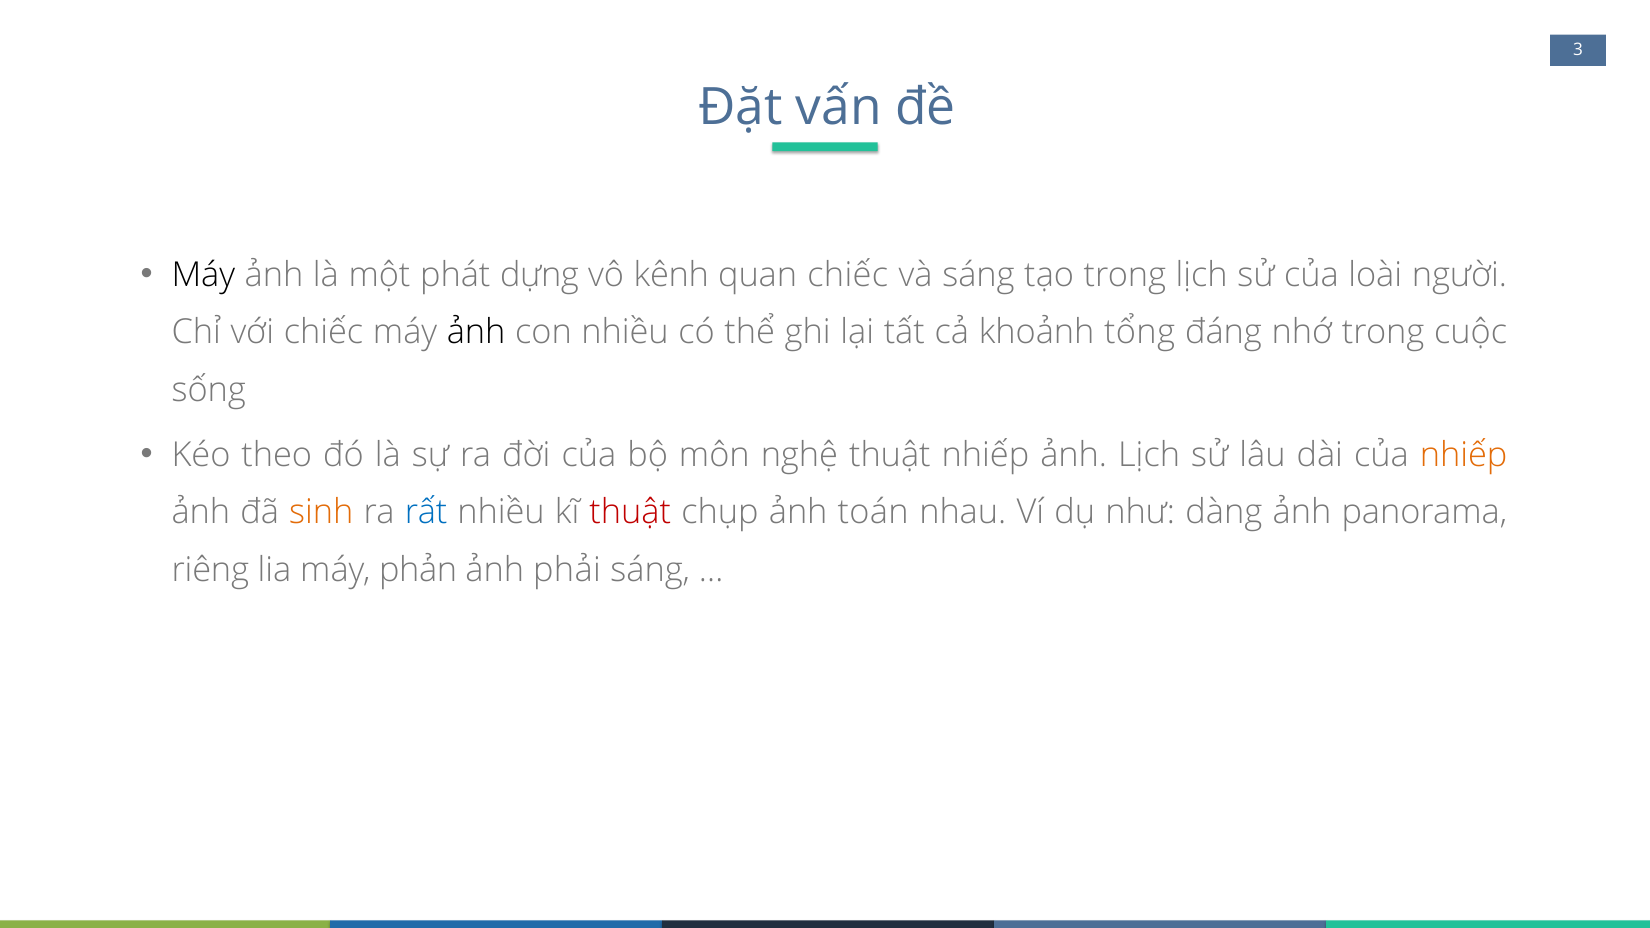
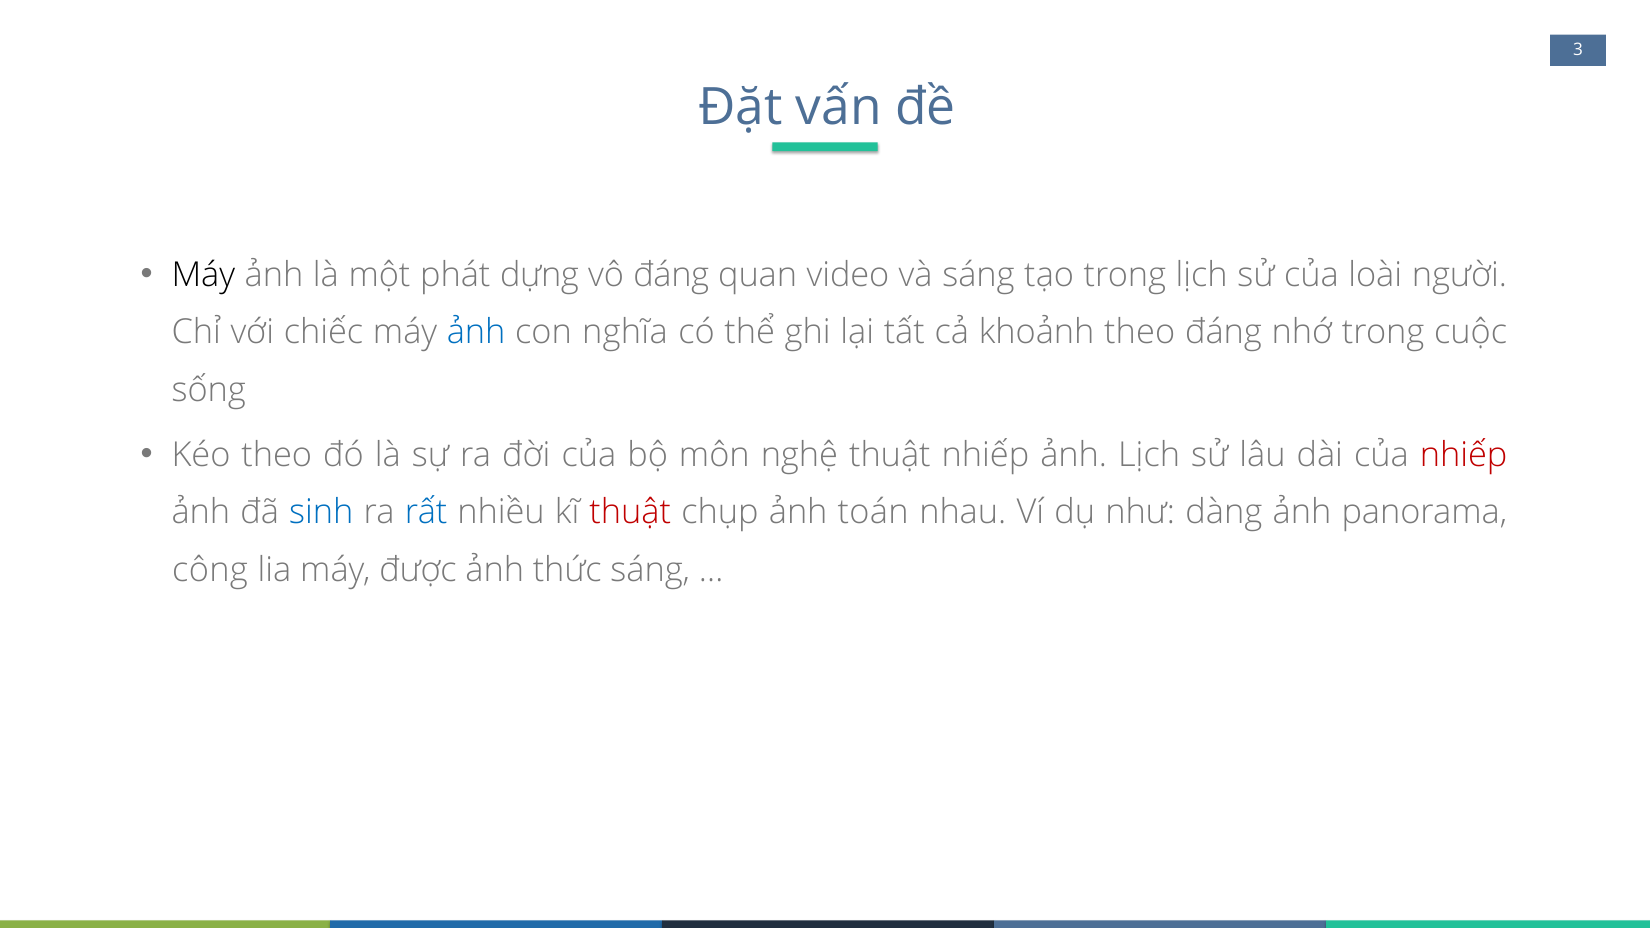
vô kênh: kênh -> đáng
quan chiếc: chiếc -> video
ảnh at (476, 332) colour: black -> blue
con nhiều: nhiều -> nghĩa
khoảnh tổng: tổng -> theo
nhiếp at (1464, 455) colour: orange -> red
sinh colour: orange -> blue
riêng: riêng -> công
phản: phản -> được
phải: phải -> thức
